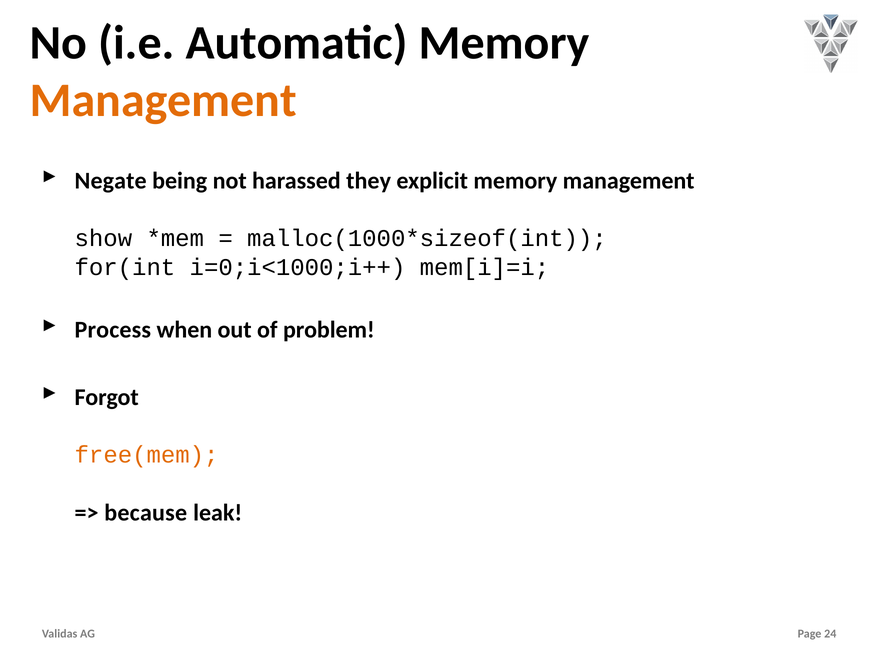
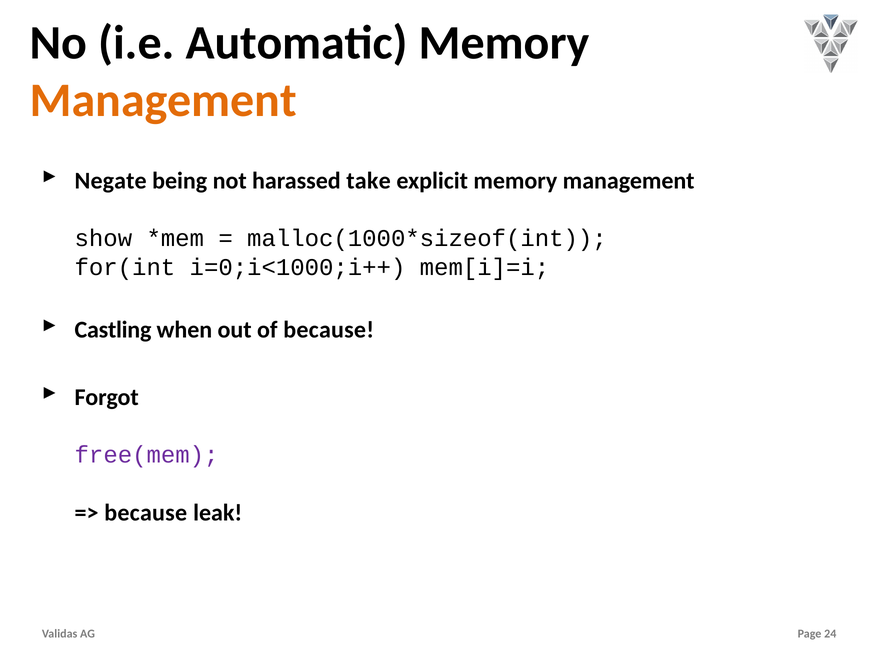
they: they -> take
Process: Process -> Castling
of problem: problem -> because
free(mem colour: orange -> purple
